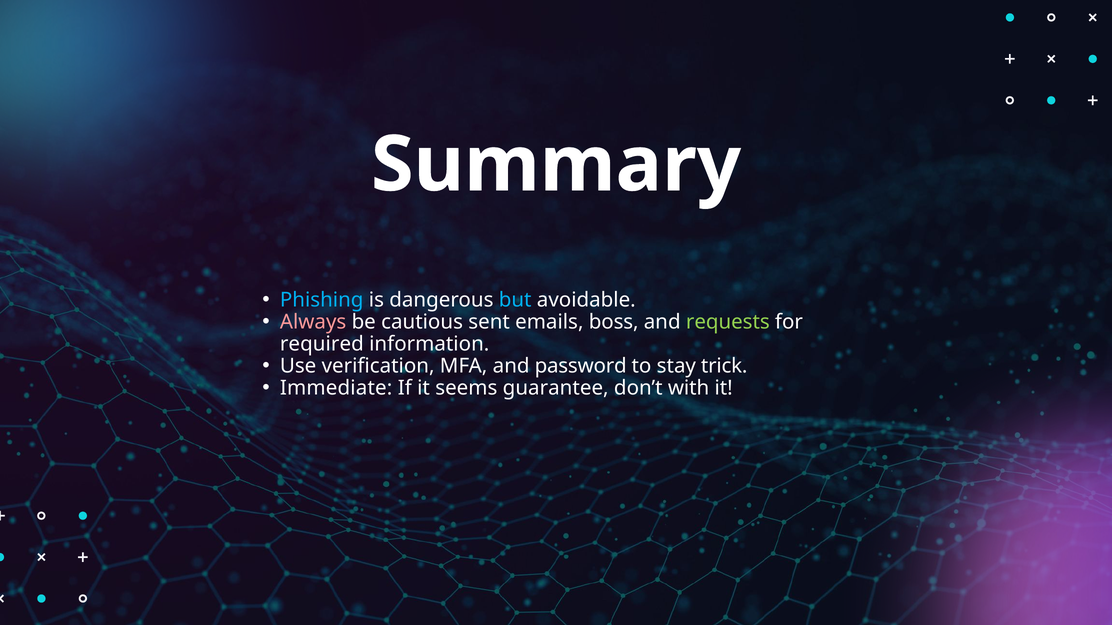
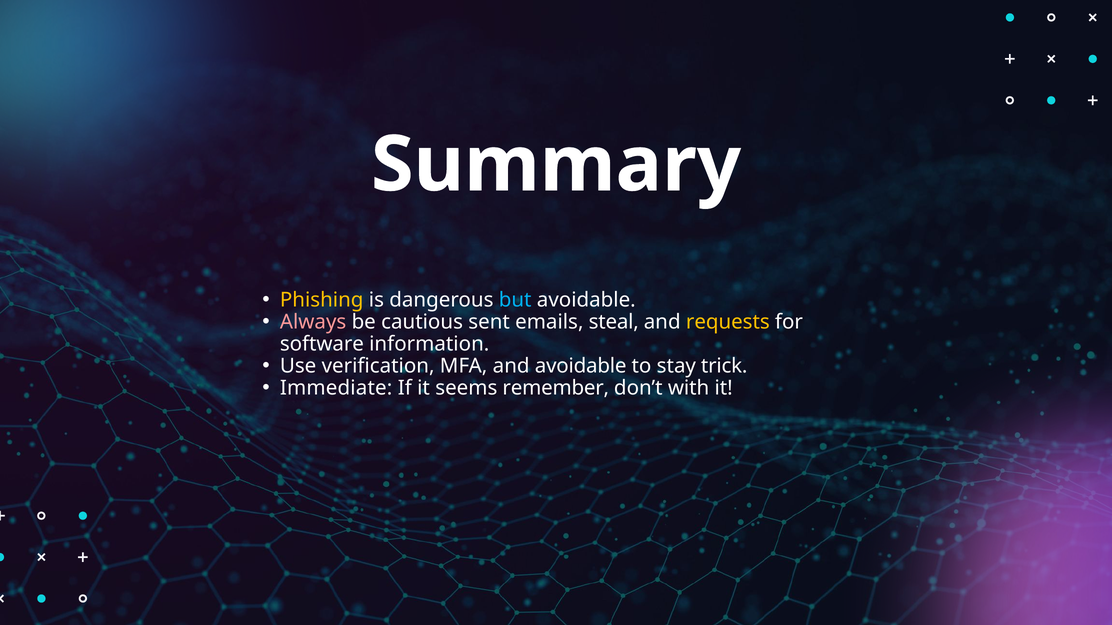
Phishing colour: light blue -> yellow
boss: boss -> steal
requests colour: light green -> yellow
required: required -> software
and password: password -> avoidable
guarantee: guarantee -> remember
